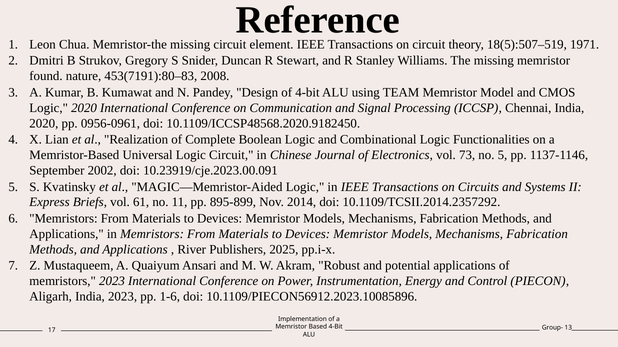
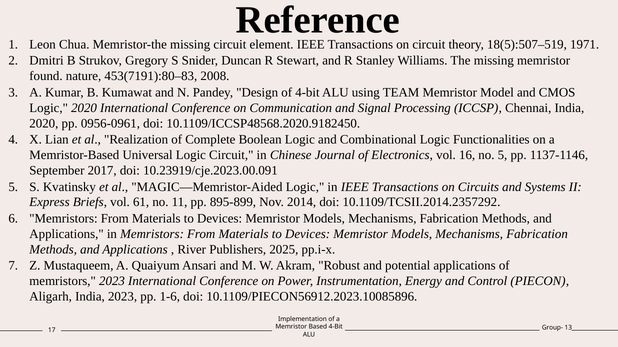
73: 73 -> 16
2002: 2002 -> 2017
